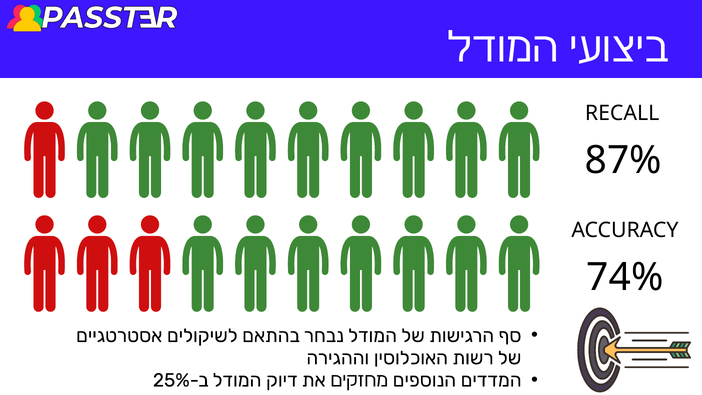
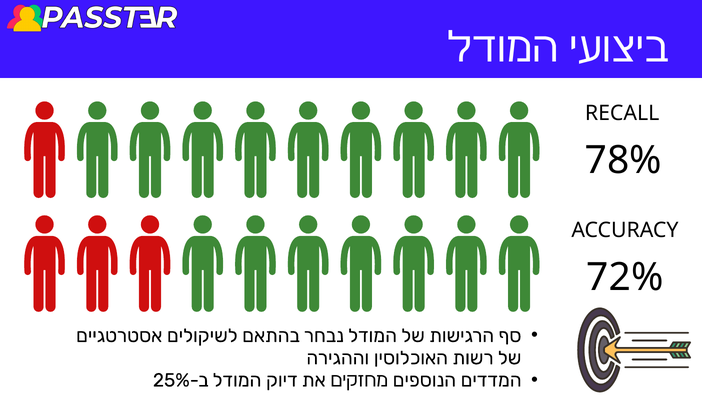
87%: 87% -> 78%
74%: 74% -> 72%
